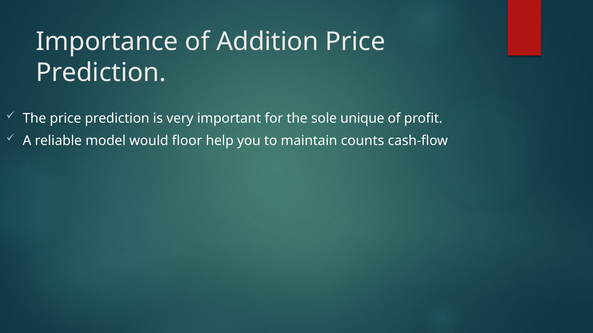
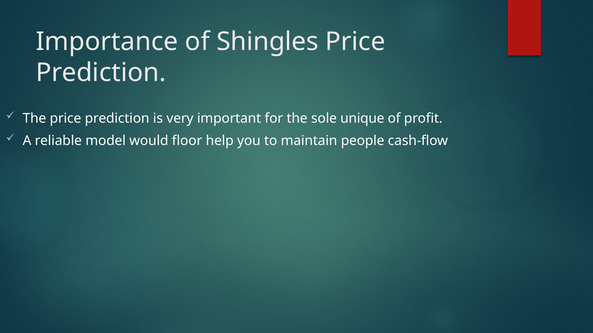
Addition: Addition -> Shingles
counts: counts -> people
